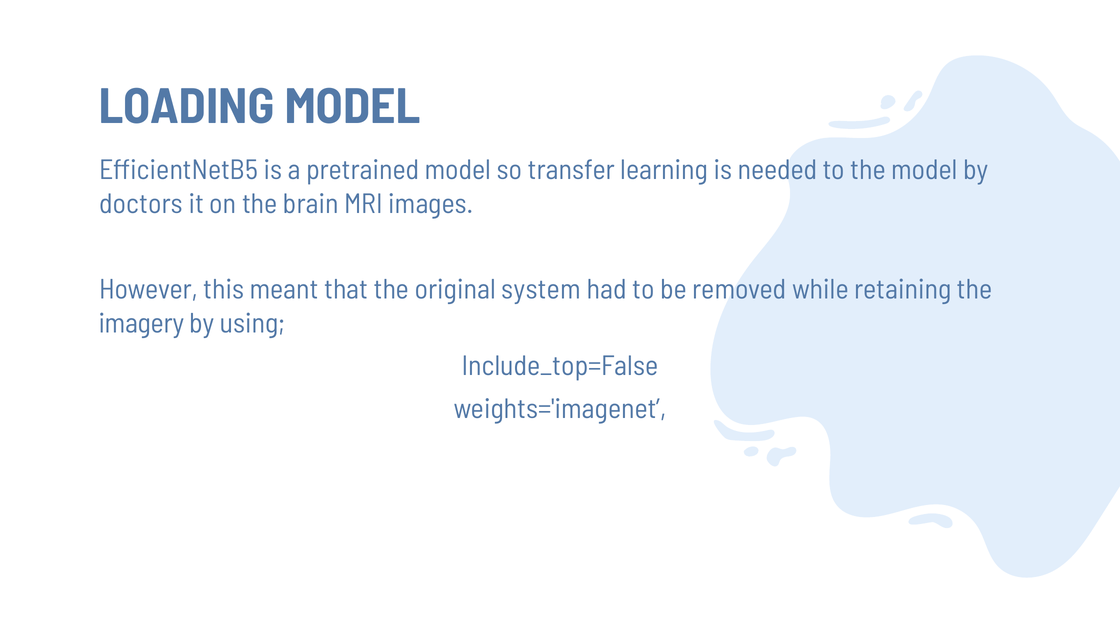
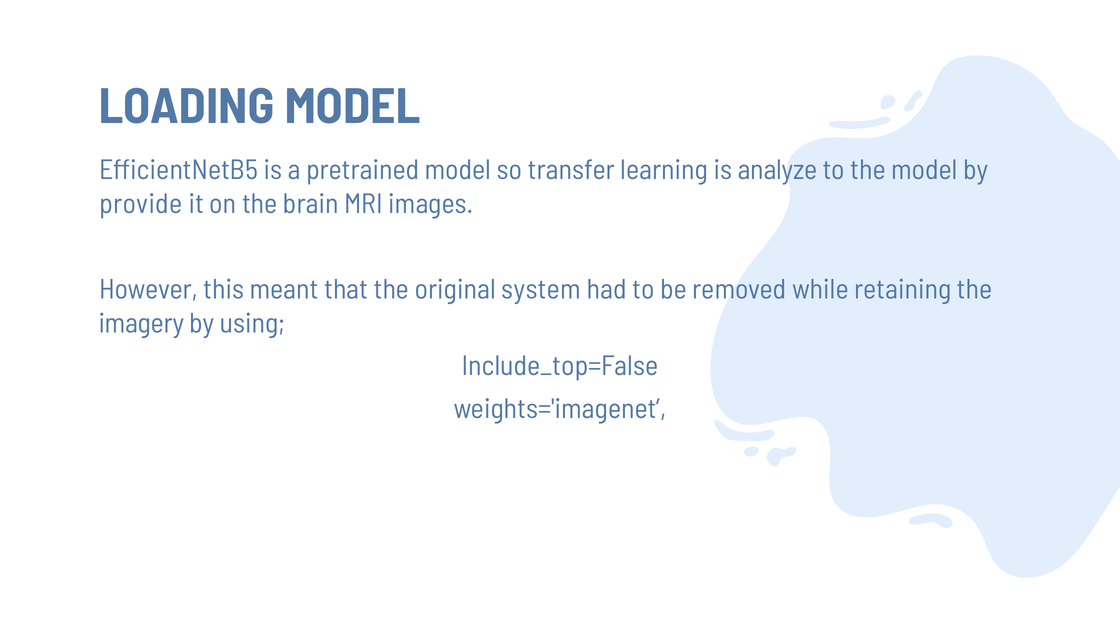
needed: needed -> analyze
doctors: doctors -> provide
